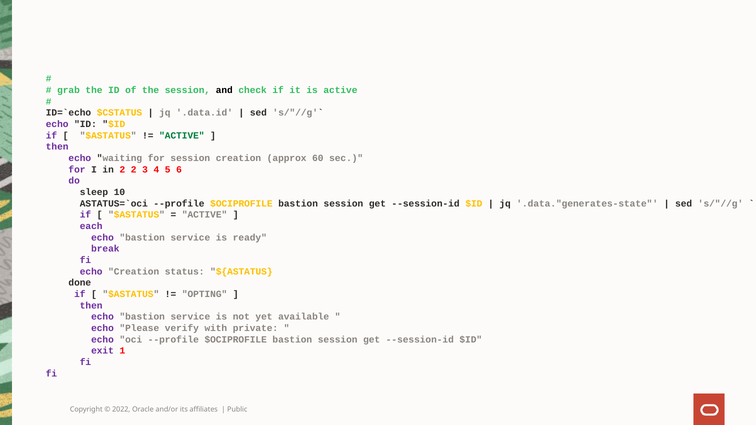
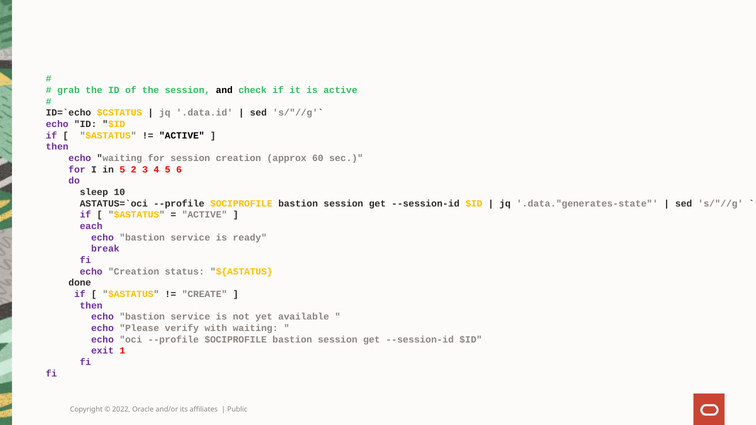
ACTIVE at (182, 136) colour: green -> black
in 2: 2 -> 5
OPTING: OPTING -> CREATE
with private: private -> waiting
